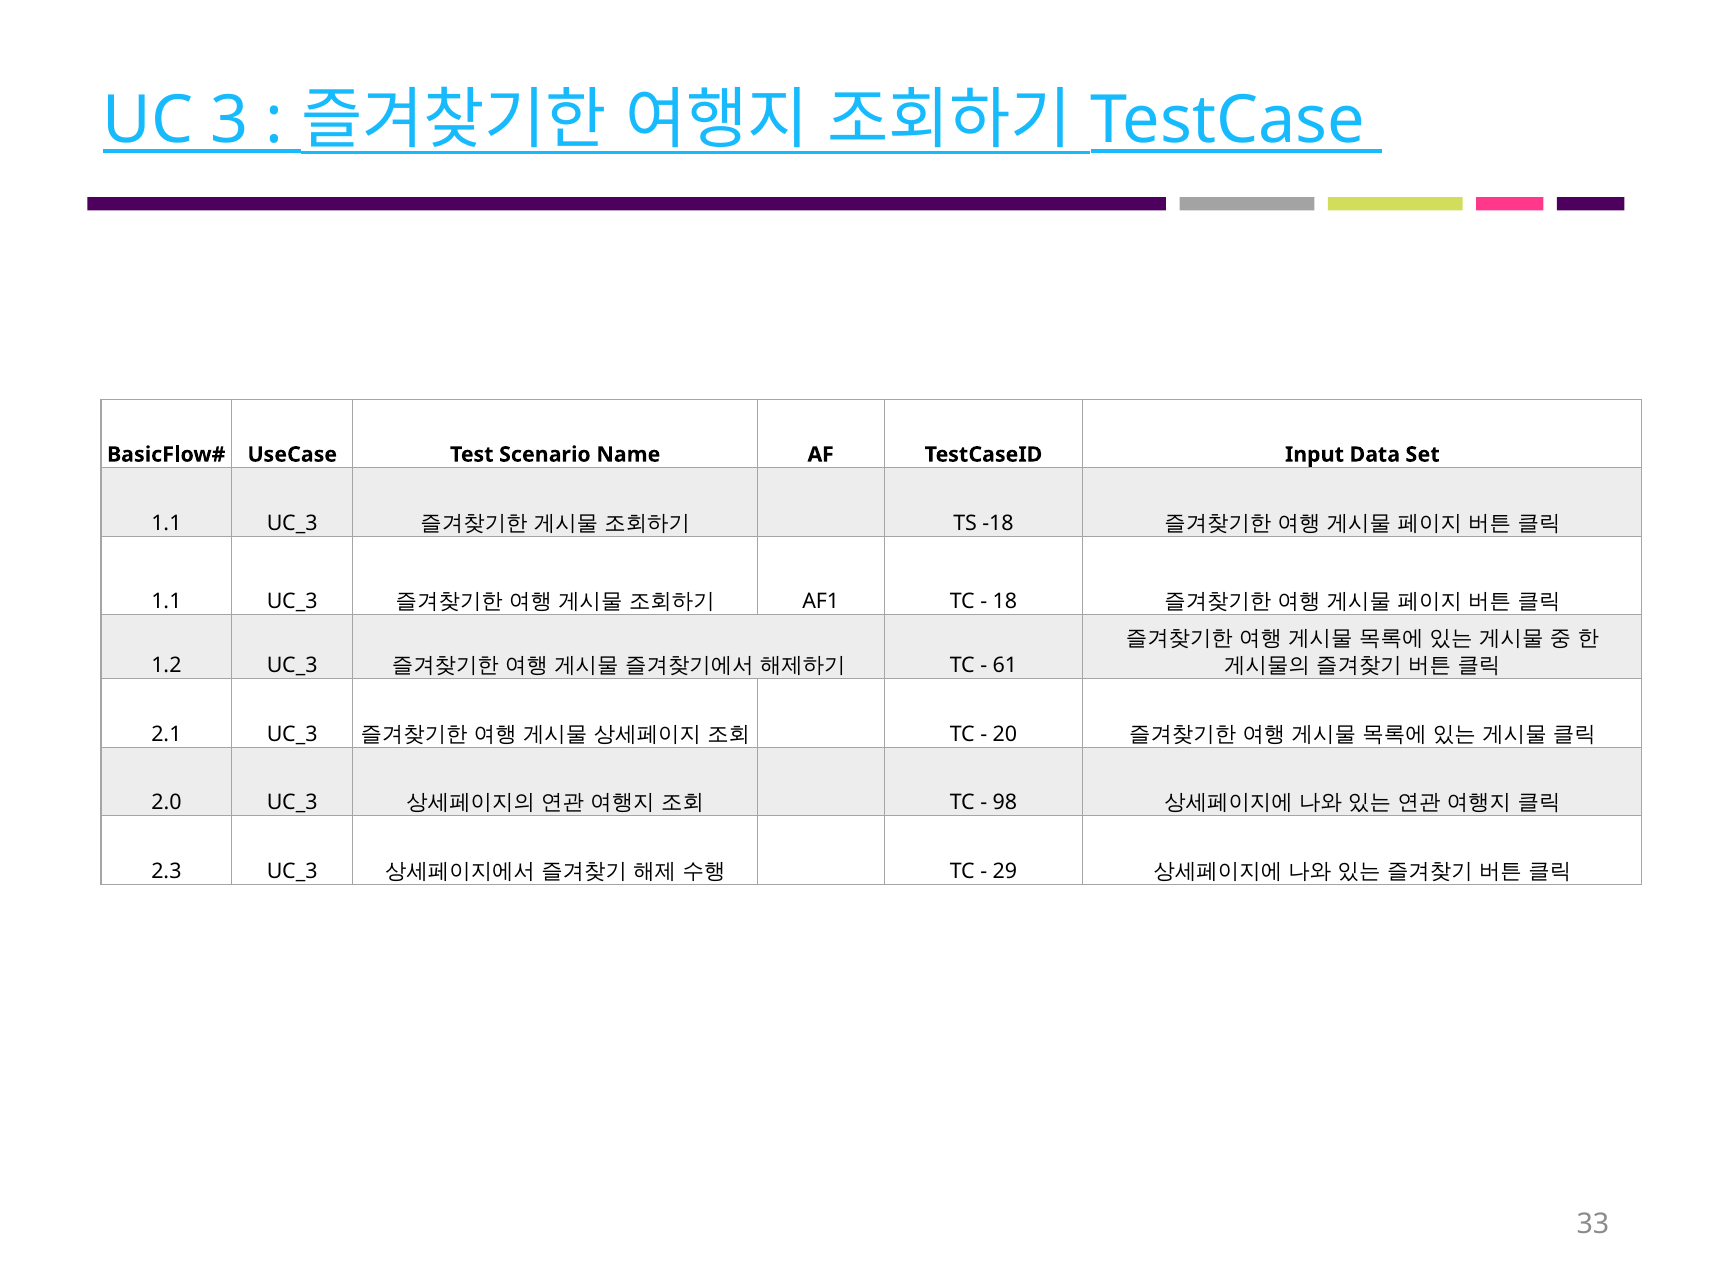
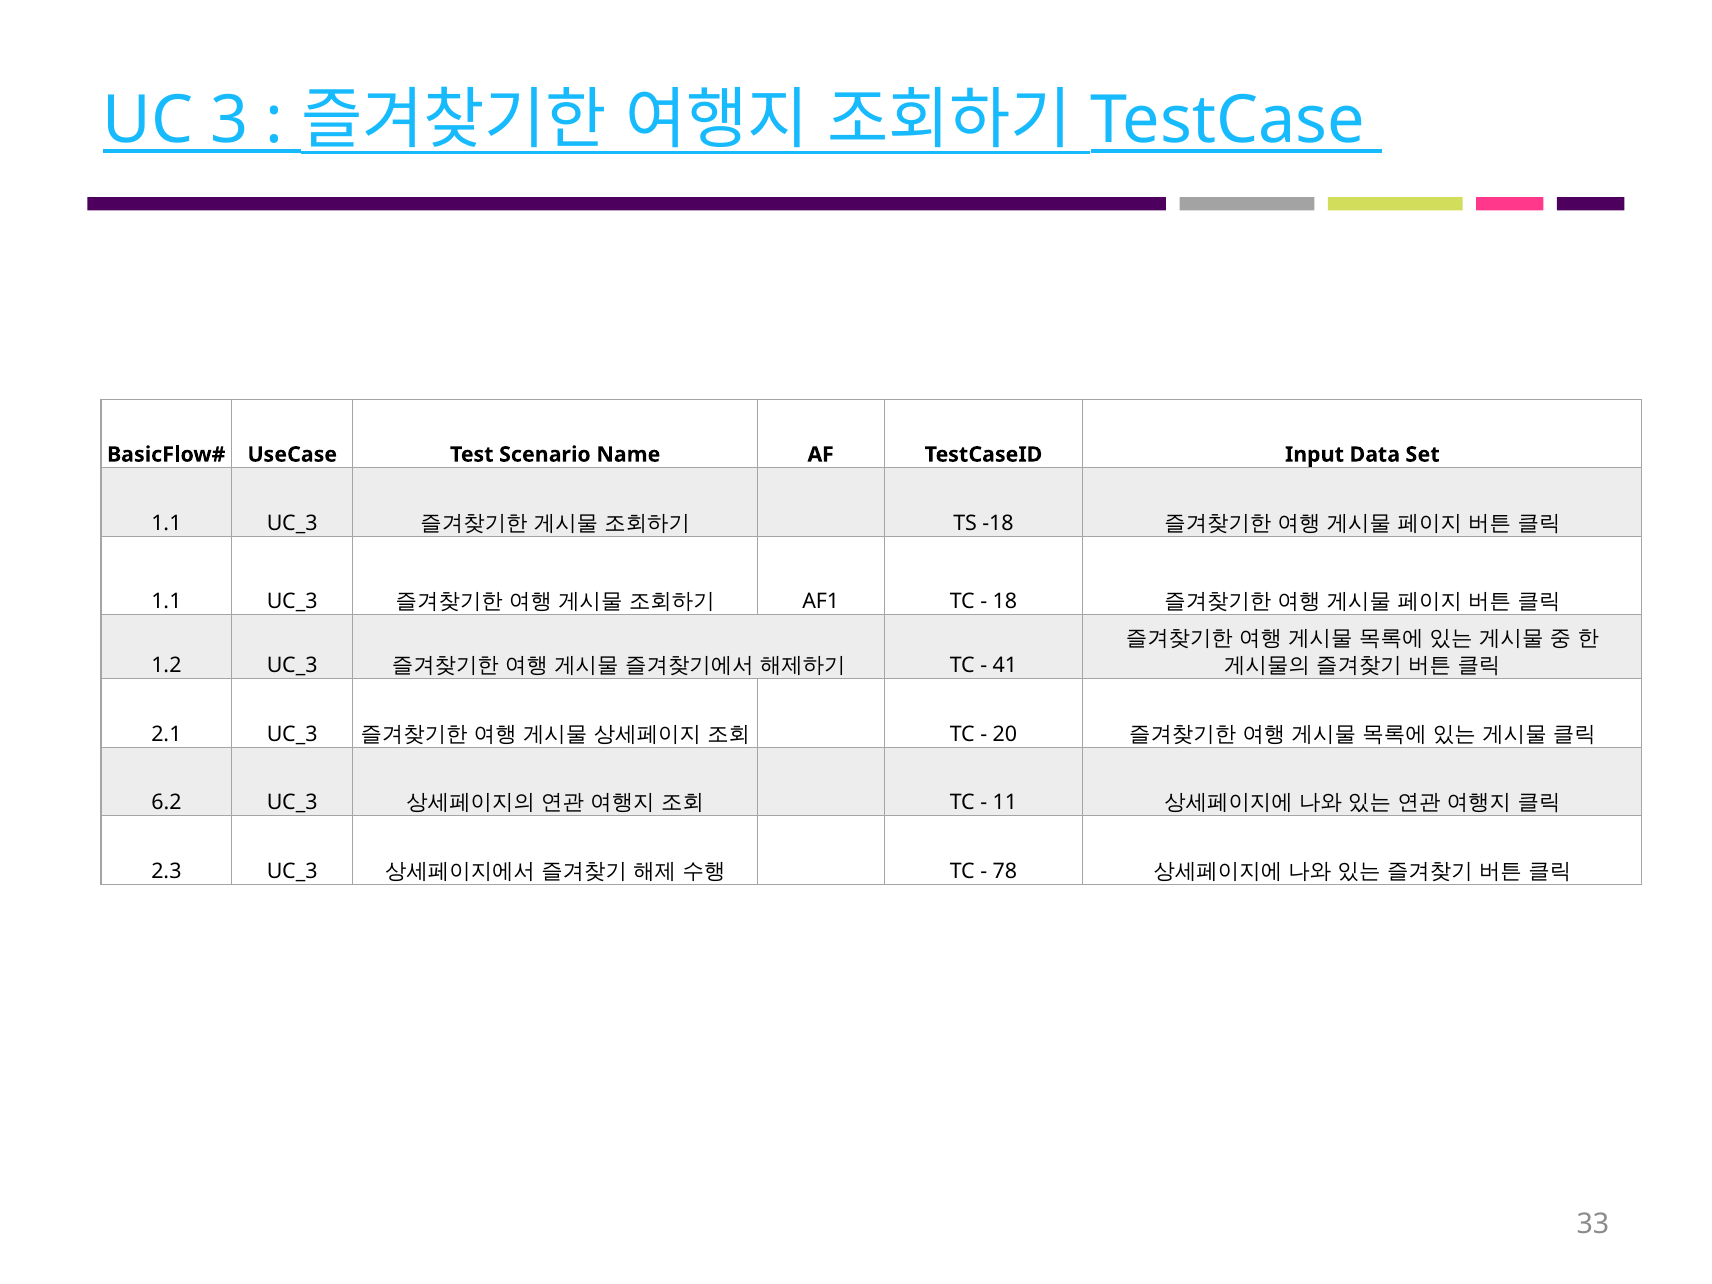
61: 61 -> 41
2.0: 2.0 -> 6.2
98: 98 -> 11
29: 29 -> 78
